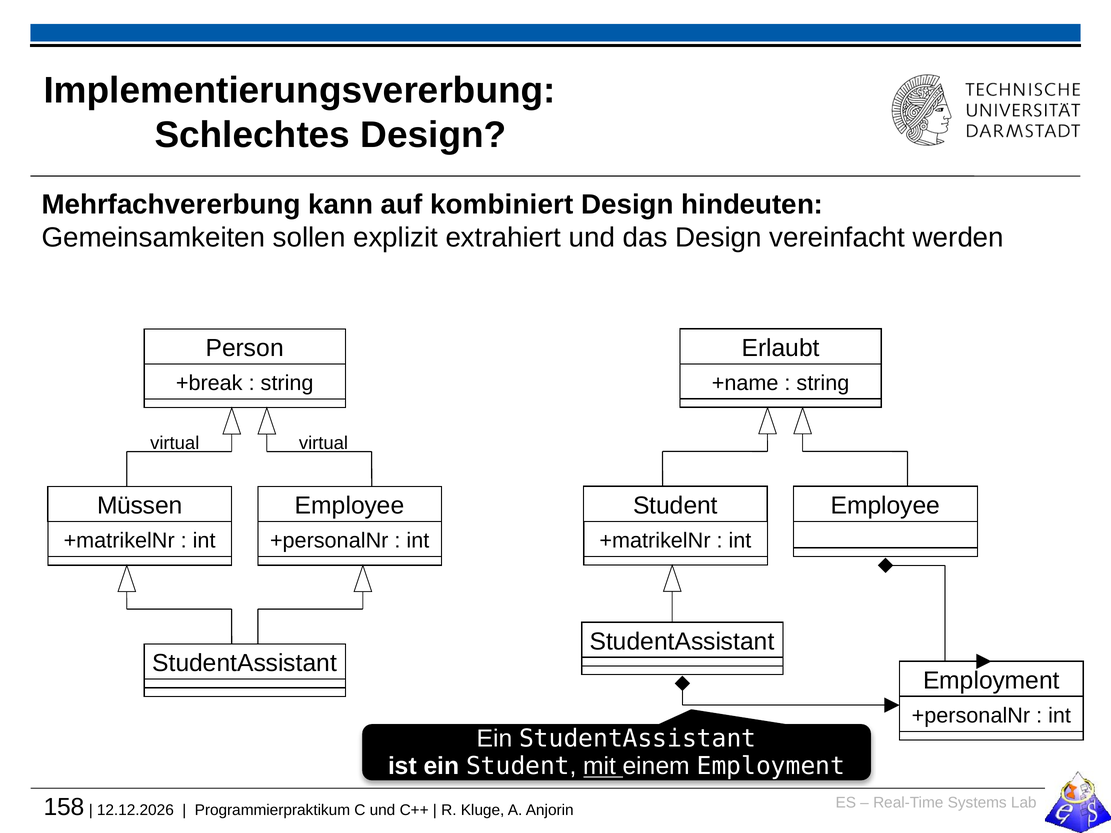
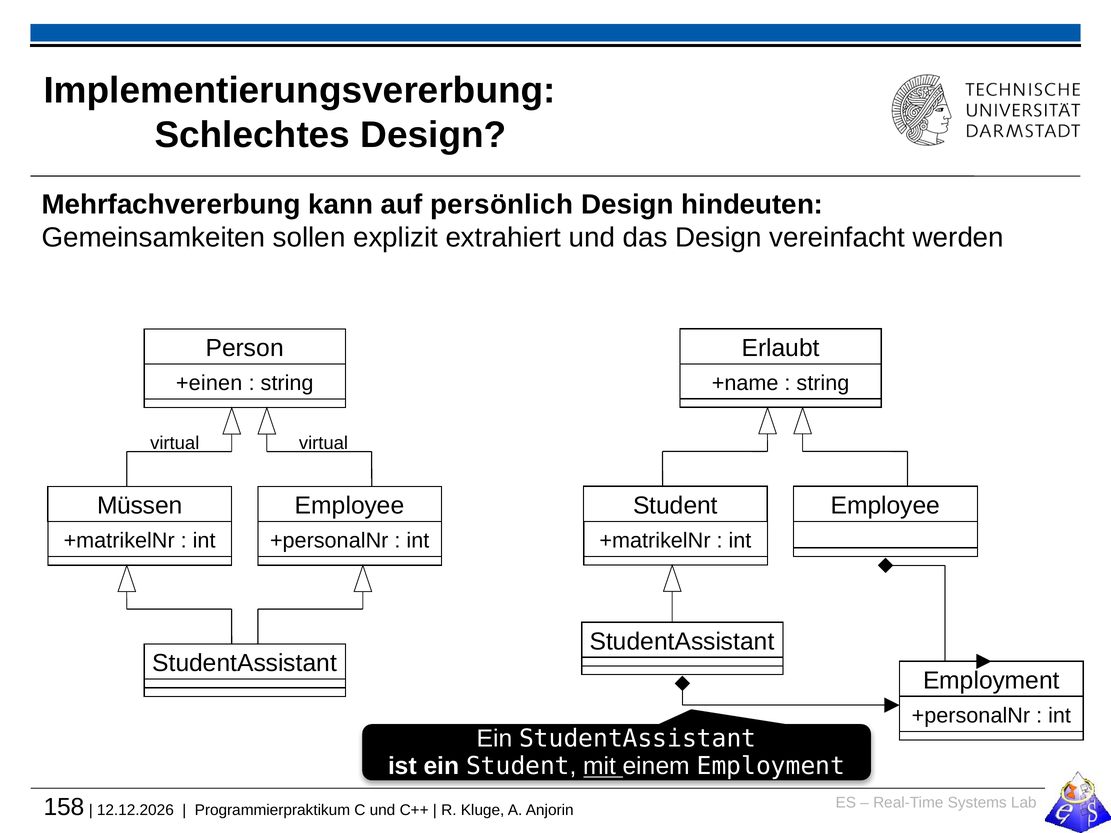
kombiniert: kombiniert -> persönlich
+break: +break -> +einen
